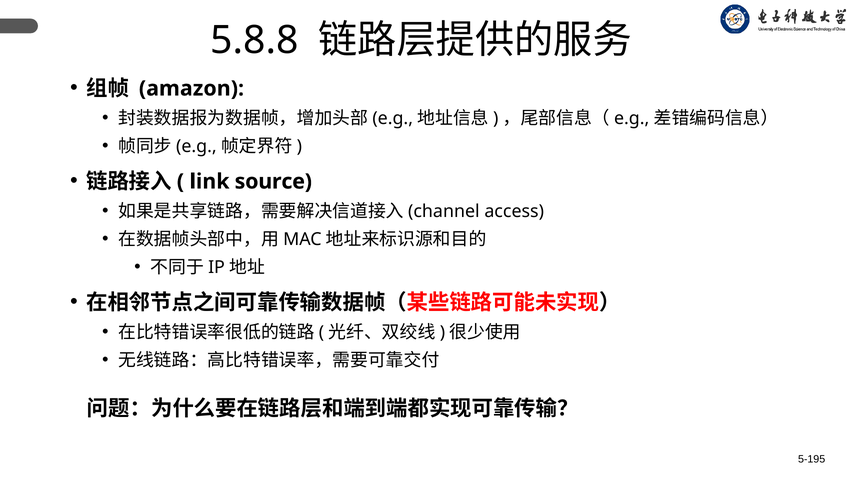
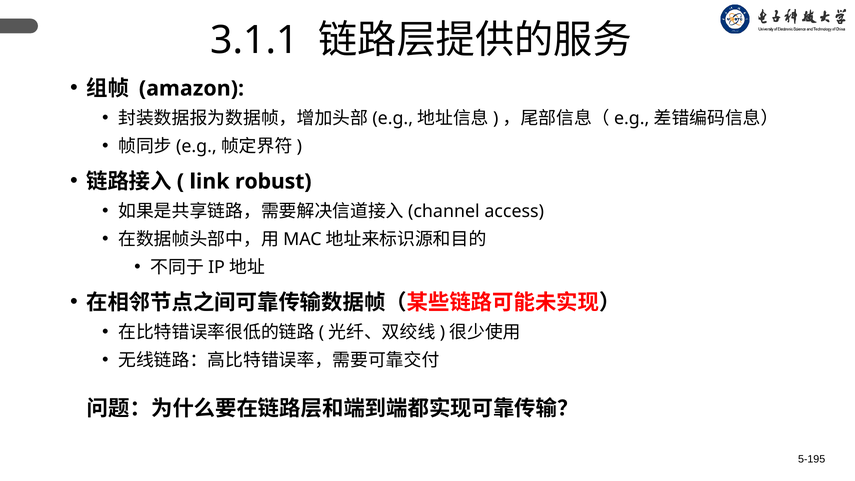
5.8.8: 5.8.8 -> 3.1.1
source: source -> robust
